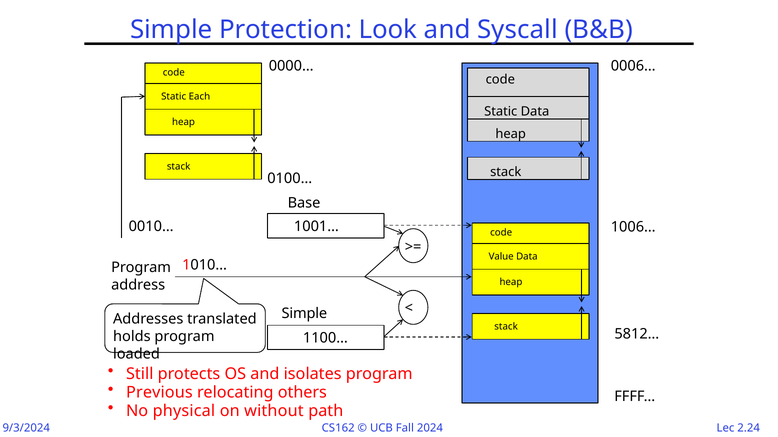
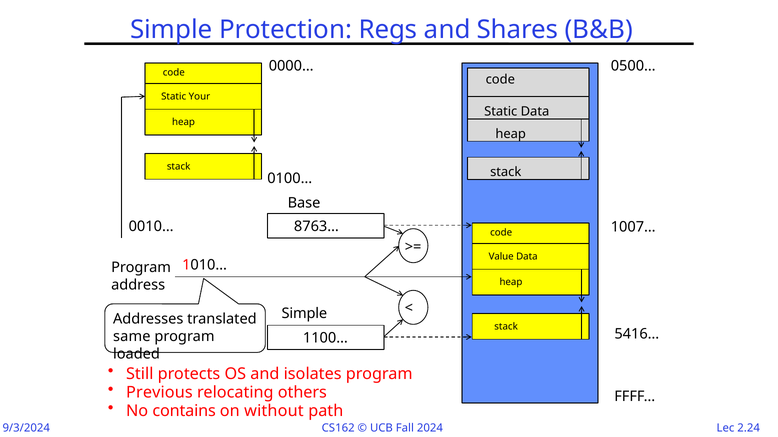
Look: Look -> Regs
Syscall: Syscall -> Shares
0006…: 0006… -> 0500…
Each: Each -> Your
1001…: 1001… -> 8763…
1006…: 1006… -> 1007…
5812…: 5812… -> 5416…
holds: holds -> same
physical: physical -> contains
